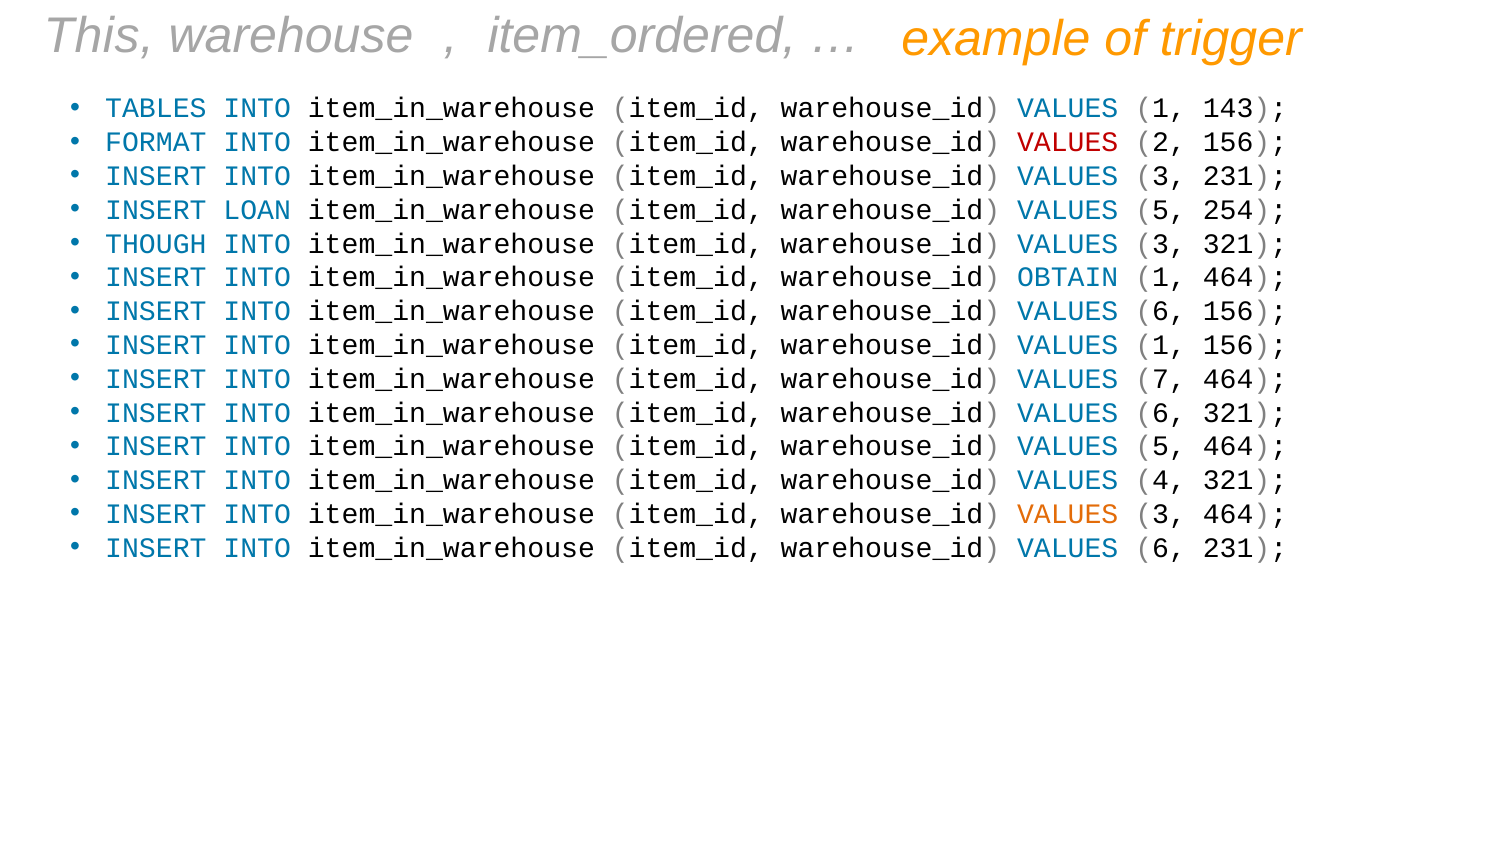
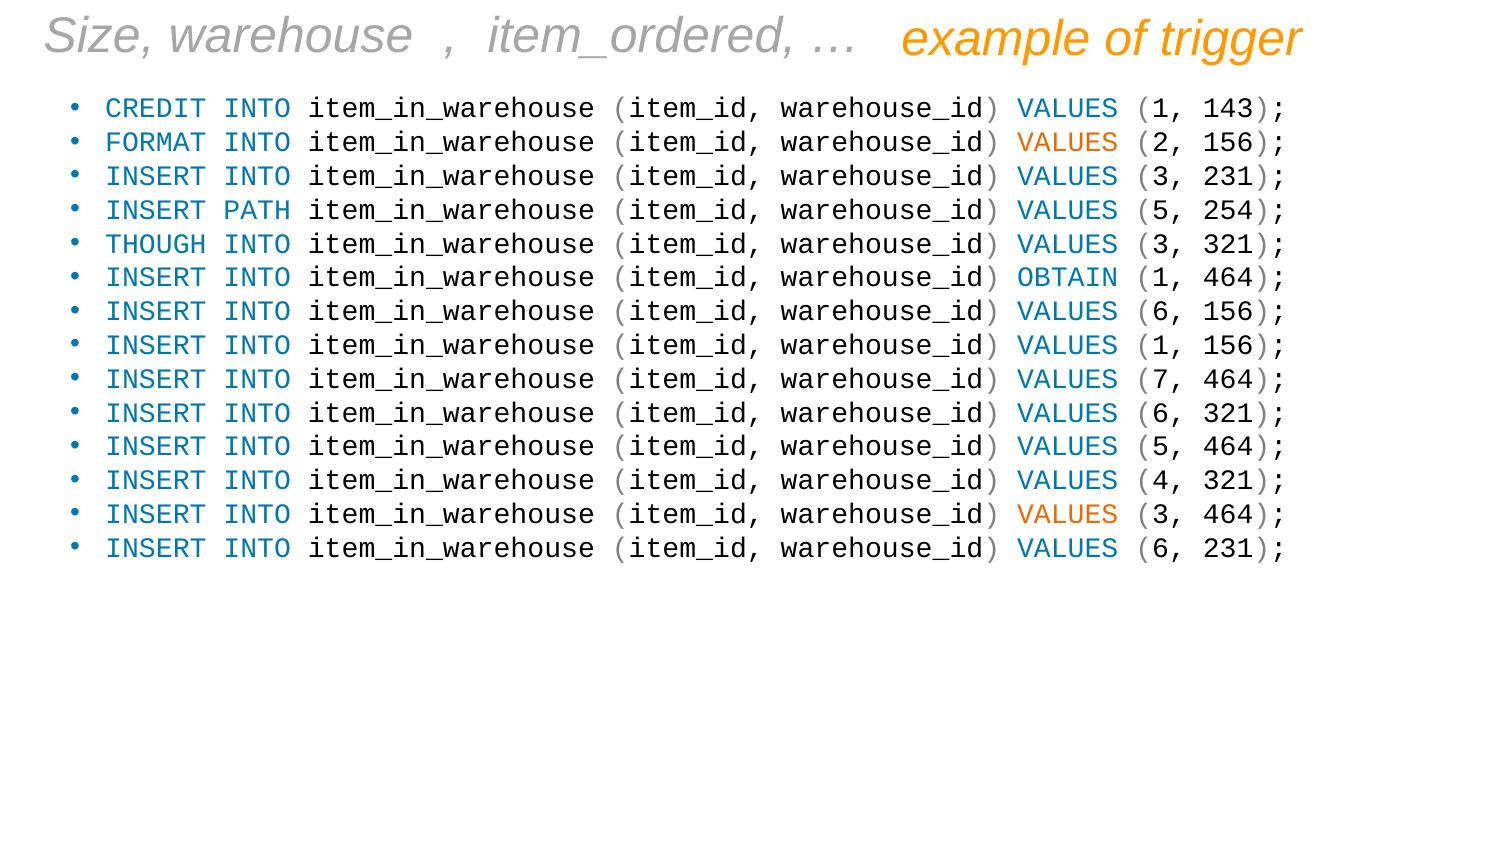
This: This -> Size
TABLES: TABLES -> CREDIT
VALUES at (1068, 142) colour: red -> orange
LOAN: LOAN -> PATH
